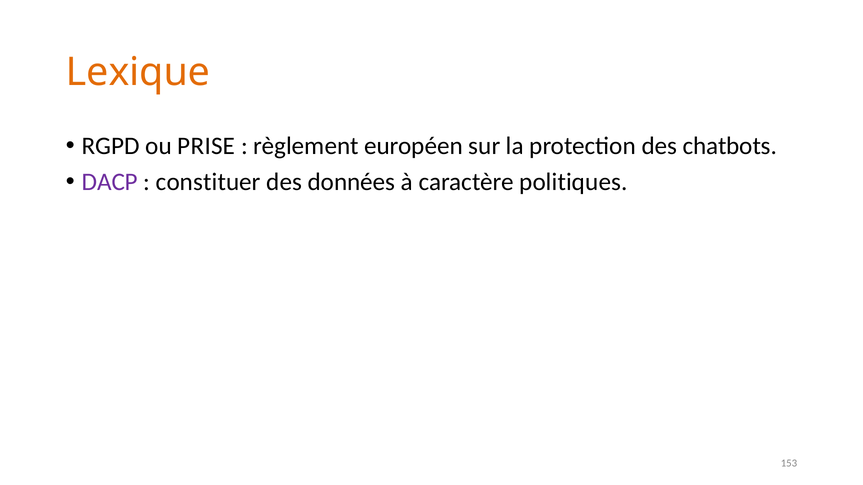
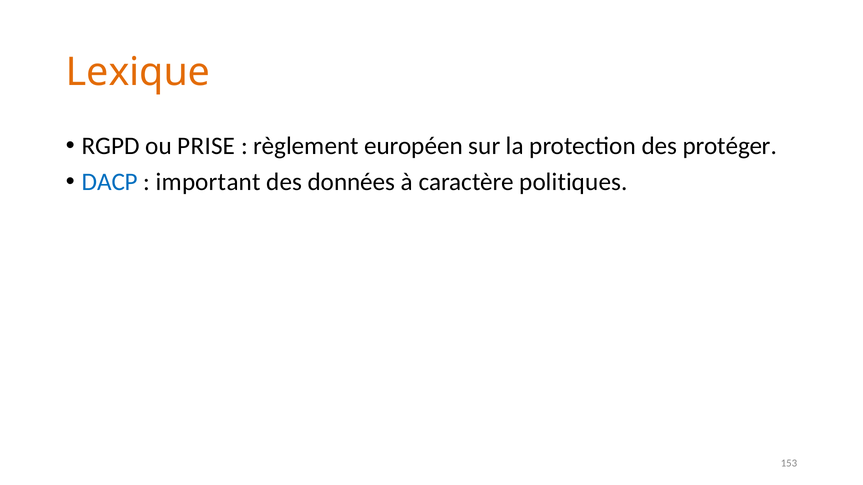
chatbots: chatbots -> protéger
DACP colour: purple -> blue
constituer: constituer -> important
